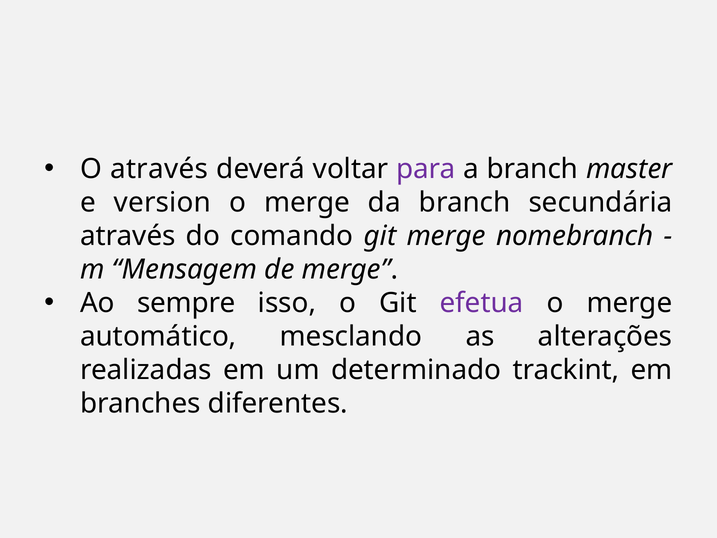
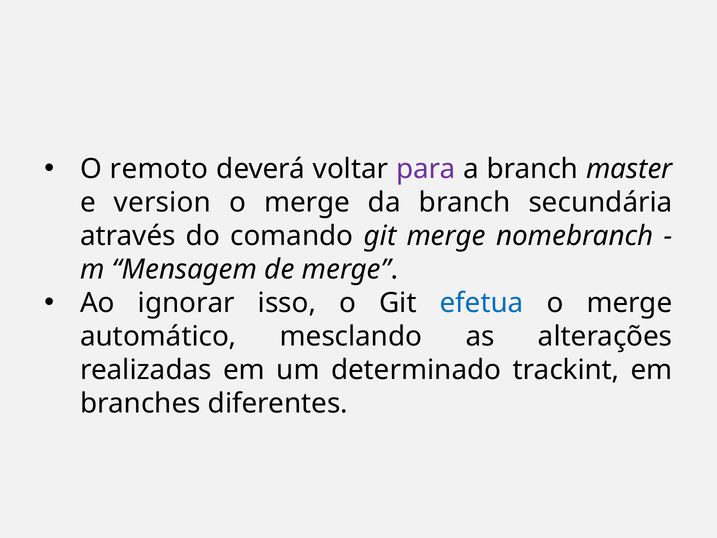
O através: através -> remoto
sempre: sempre -> ignorar
efetua colour: purple -> blue
